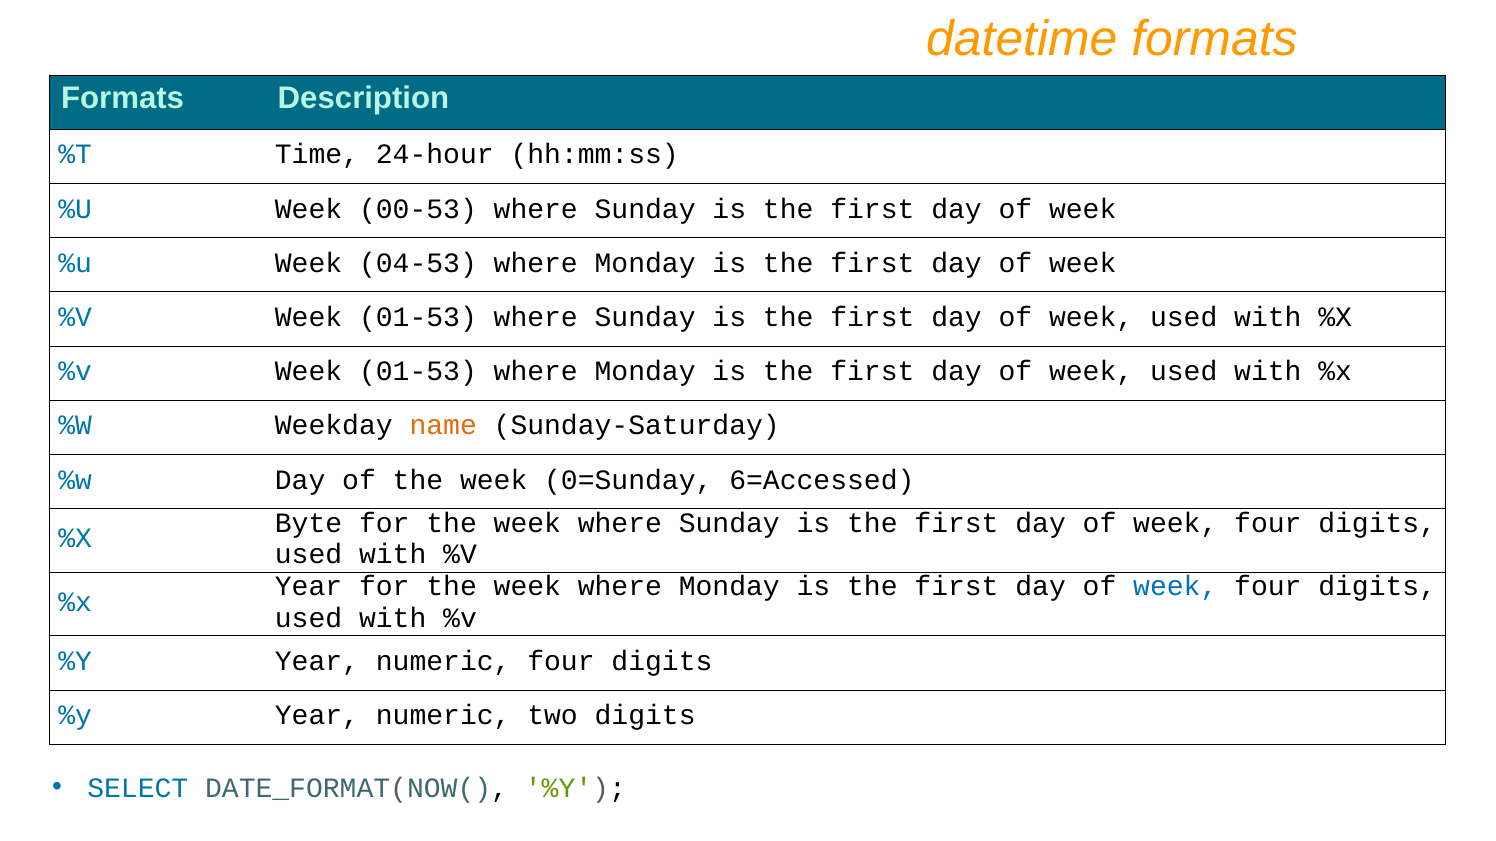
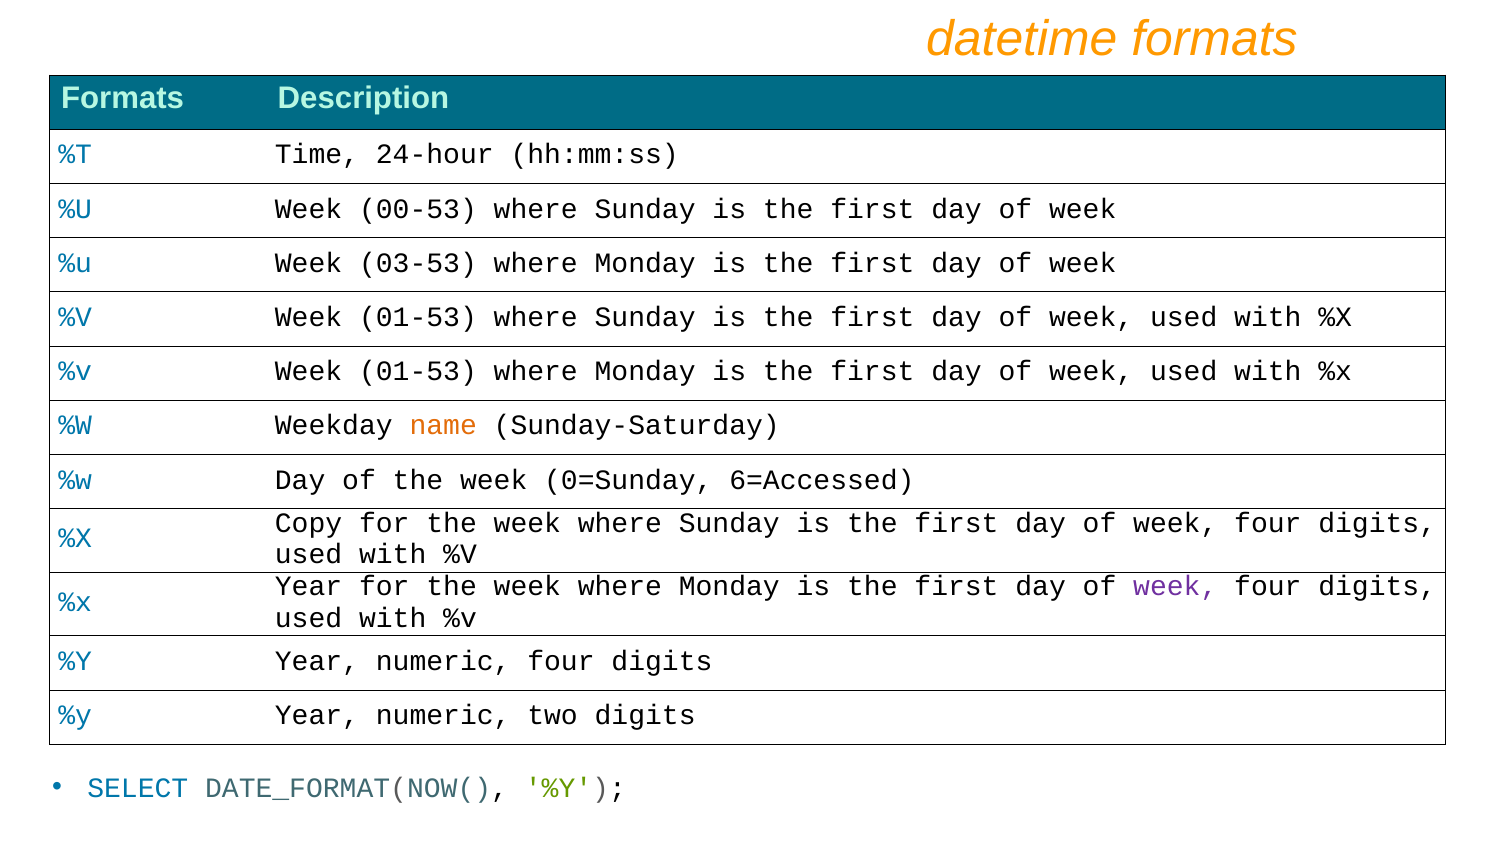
04-53: 04-53 -> 03-53
Byte: Byte -> Copy
week at (1175, 587) colour: blue -> purple
